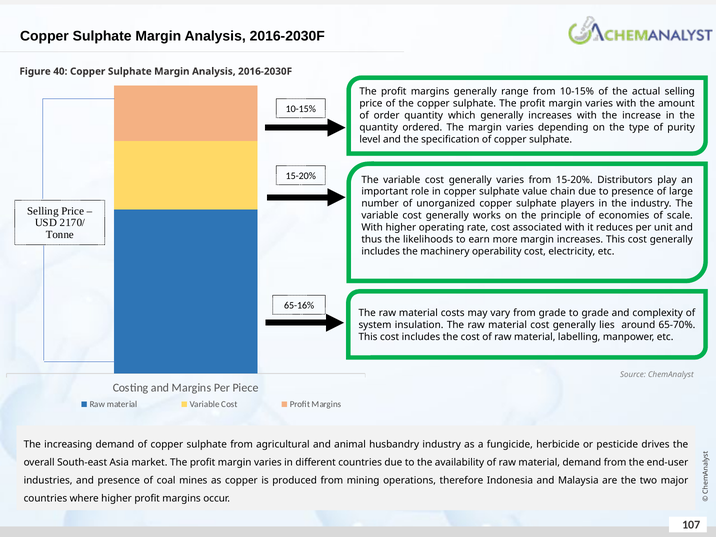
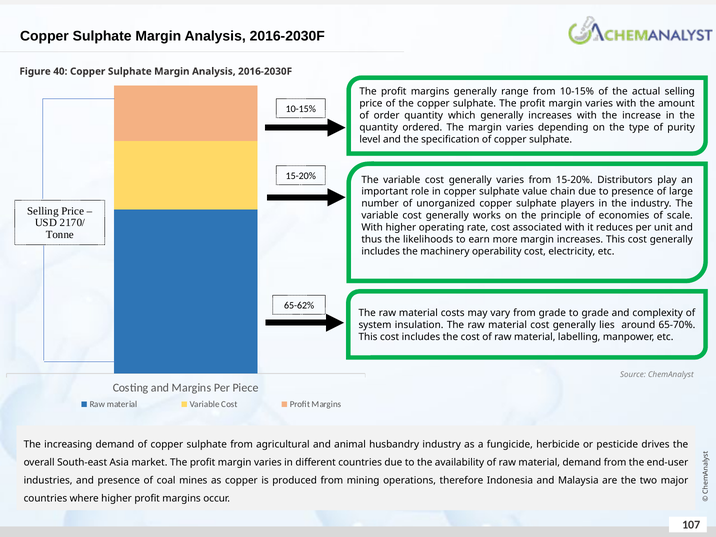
65-16%: 65-16% -> 65-62%
